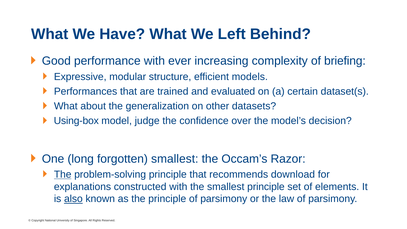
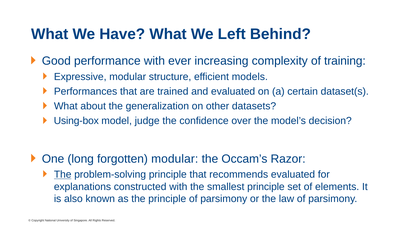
briefing: briefing -> training
forgotten smallest: smallest -> modular
recommends download: download -> evaluated
also underline: present -> none
